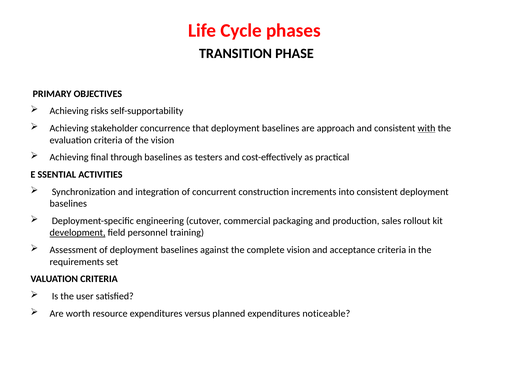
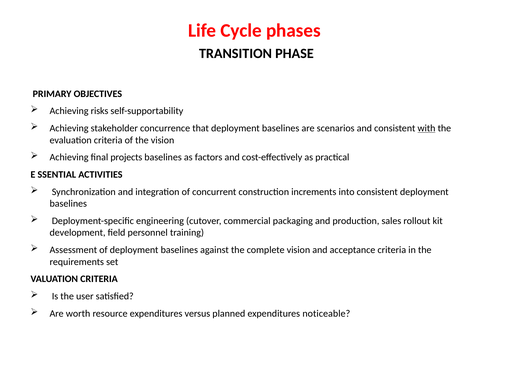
approach: approach -> scenarios
through: through -> projects
testers: testers -> factors
development underline: present -> none
